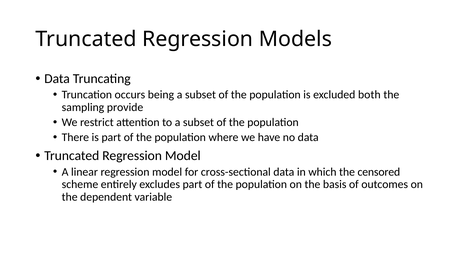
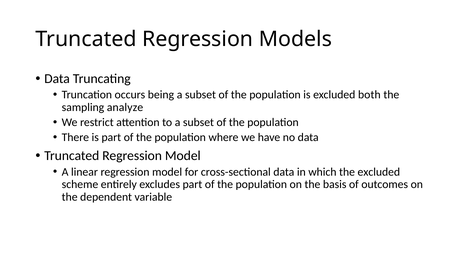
provide: provide -> analyze
the censored: censored -> excluded
